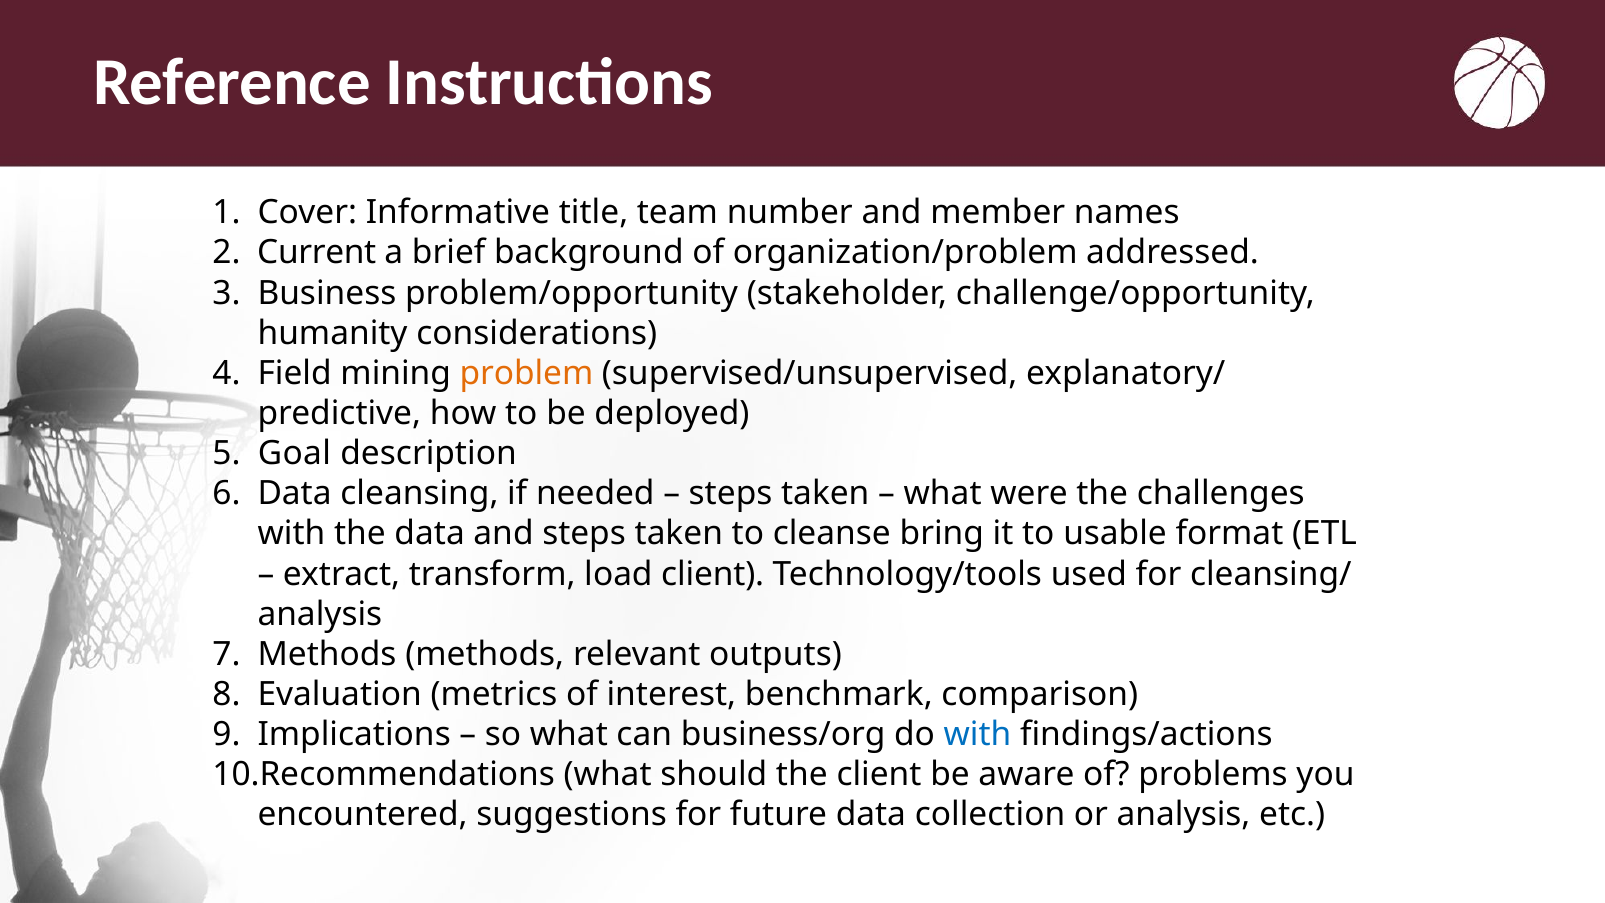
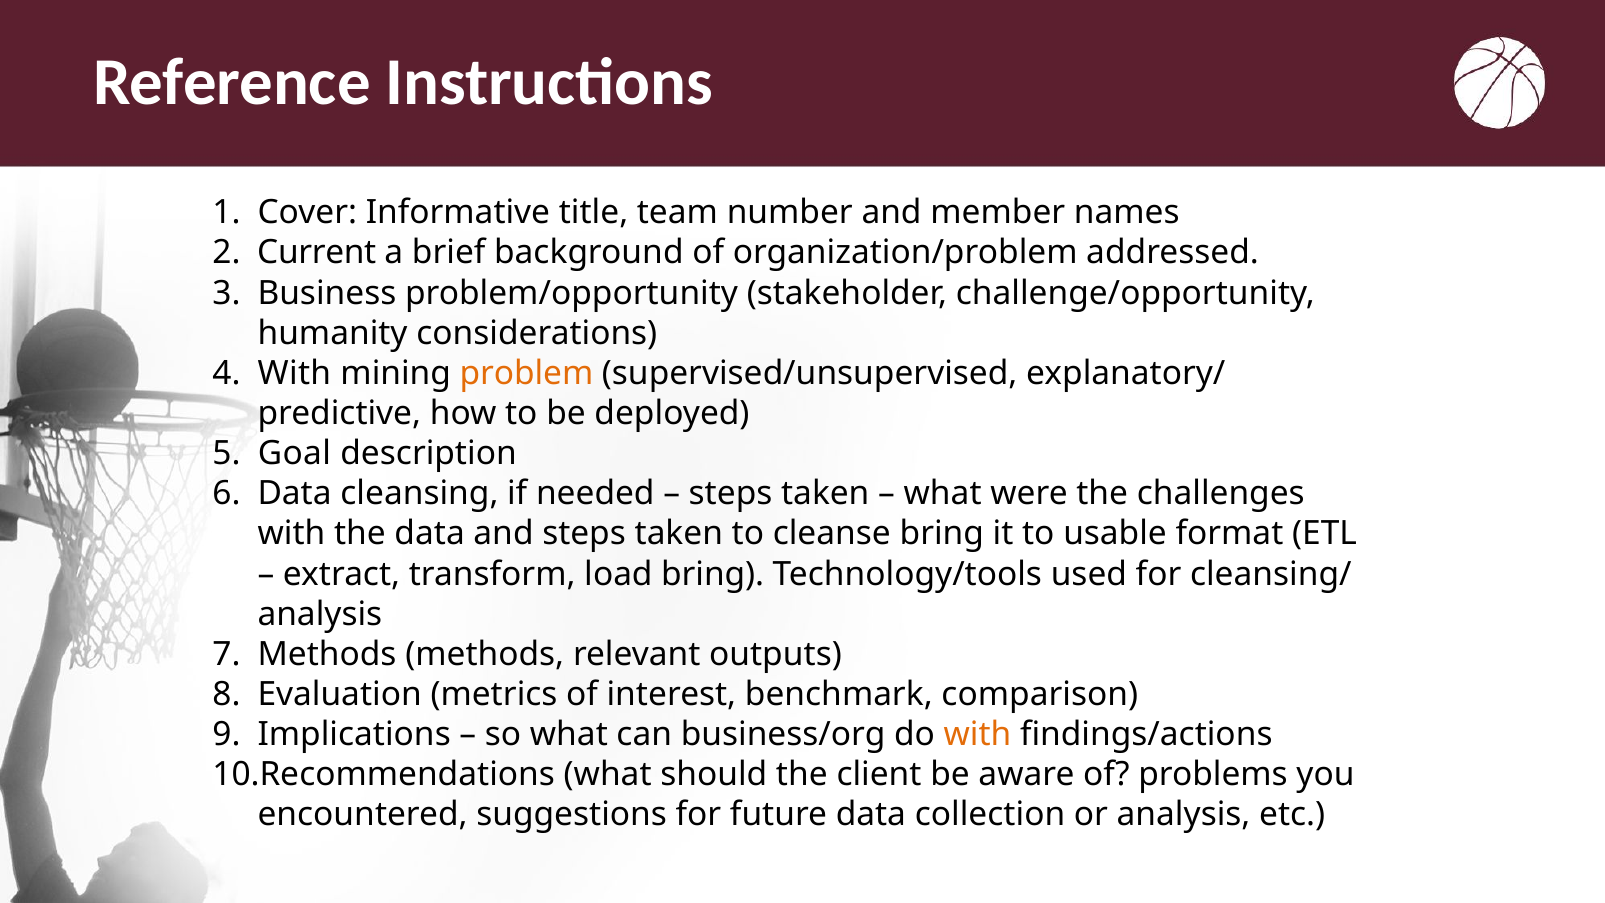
Field at (295, 373): Field -> With
load client: client -> bring
with at (977, 735) colour: blue -> orange
